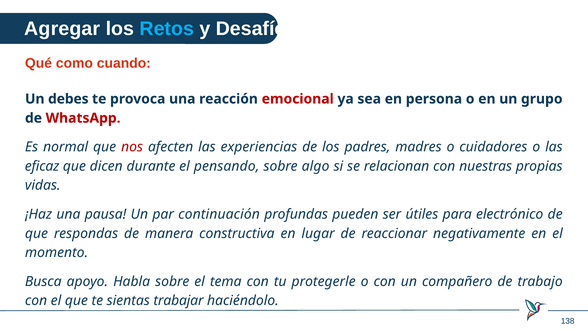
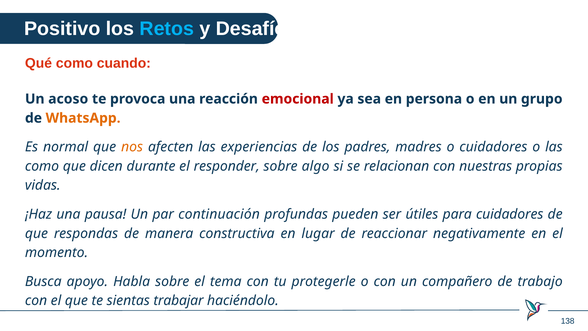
Agregar: Agregar -> Positivo
debes: debes -> acoso
WhatsApp colour: red -> orange
nos colour: red -> orange
eficaz at (42, 166): eficaz -> como
pensando: pensando -> responder
para electrónico: electrónico -> cuidadores
